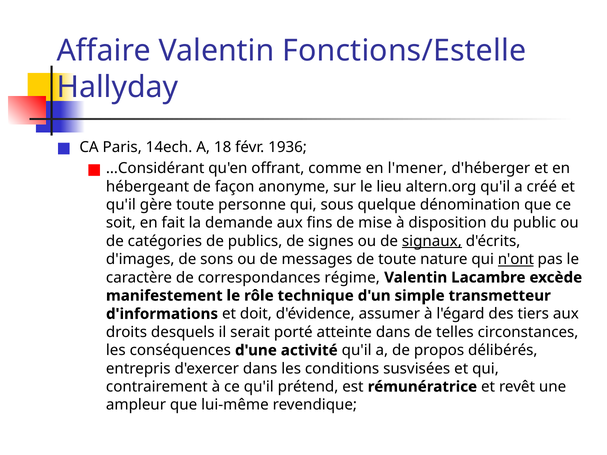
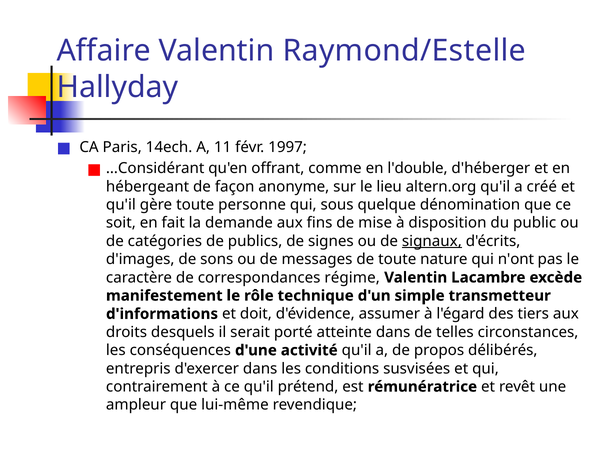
Fonctions/Estelle: Fonctions/Estelle -> Raymond/Estelle
18: 18 -> 11
1936: 1936 -> 1997
l'mener: l'mener -> l'double
n'ont underline: present -> none
